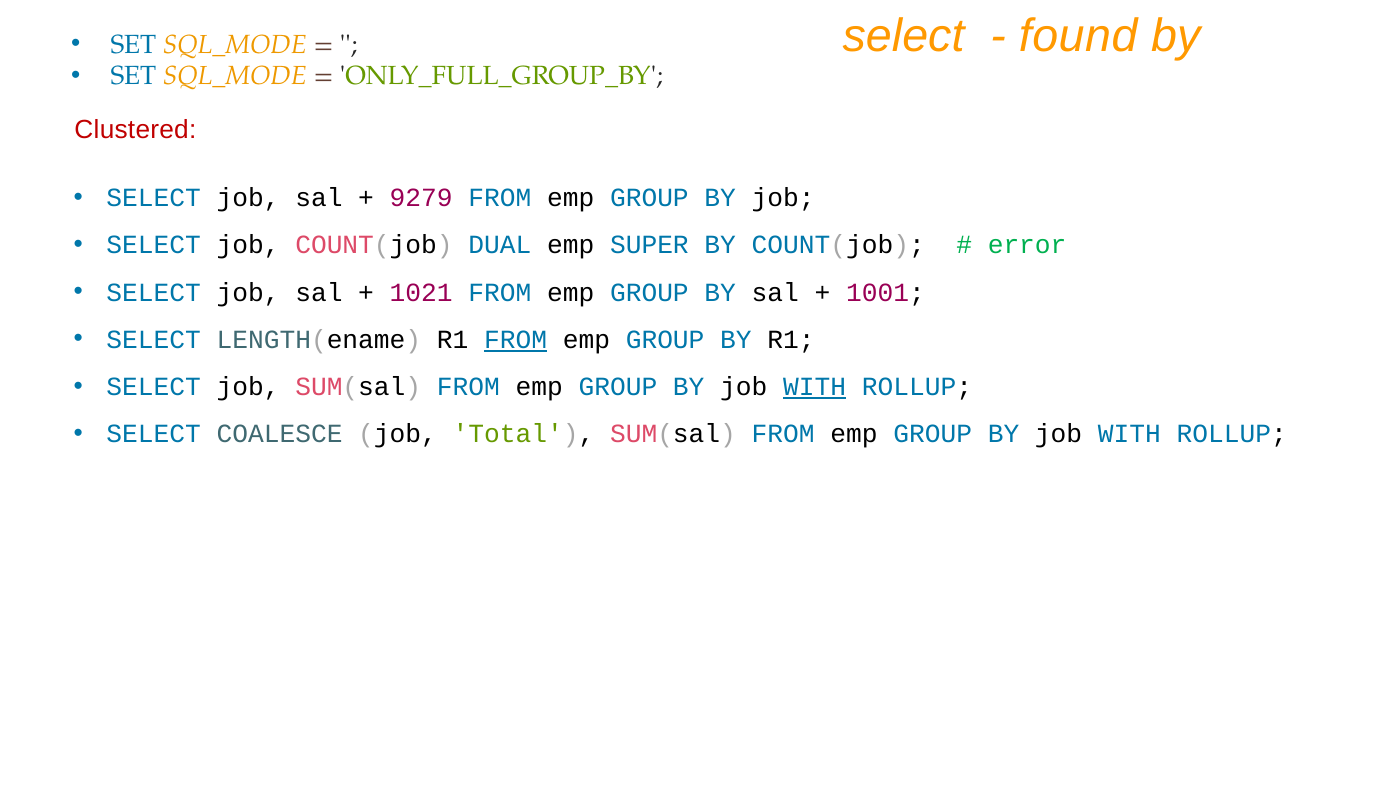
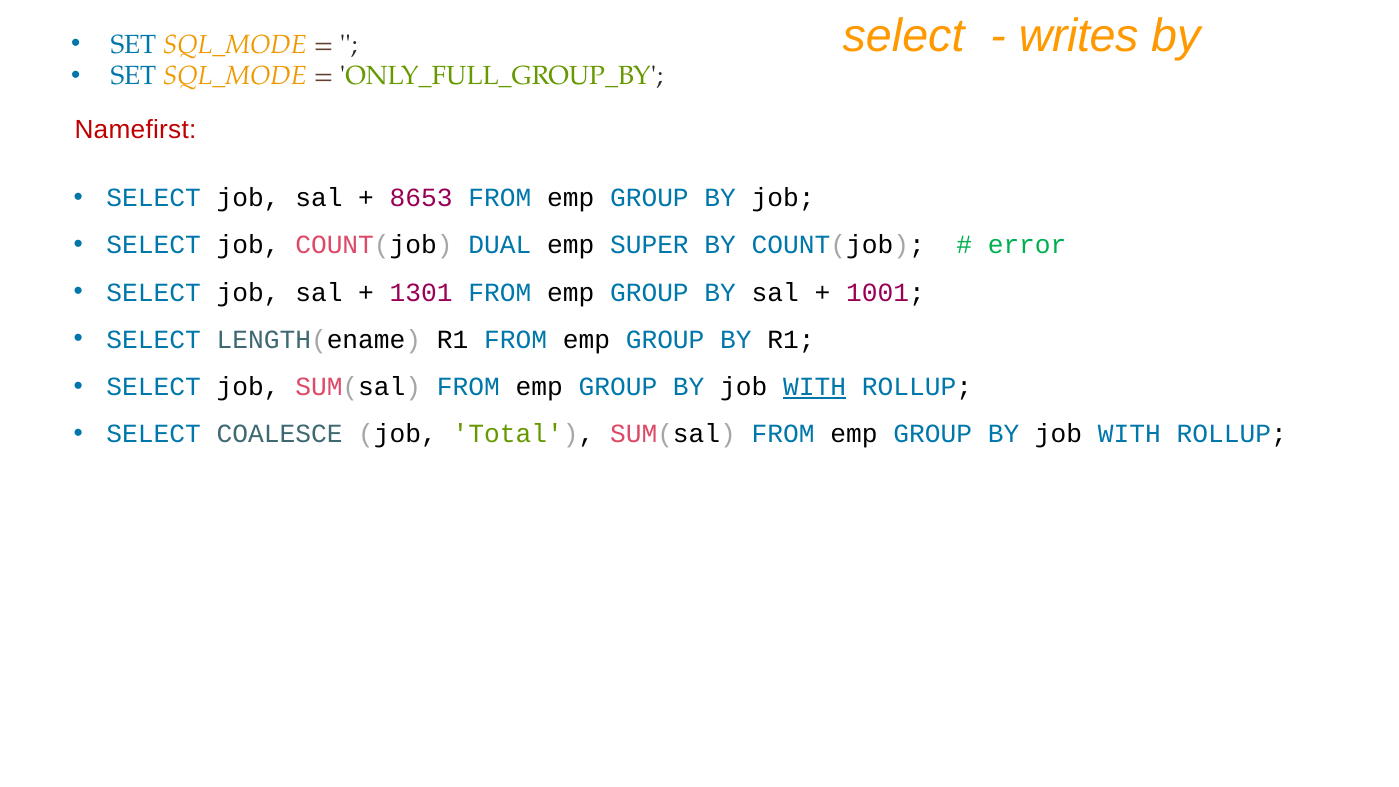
found: found -> writes
Clustered: Clustered -> Namefirst
9279: 9279 -> 8653
1021: 1021 -> 1301
FROM at (516, 340) underline: present -> none
